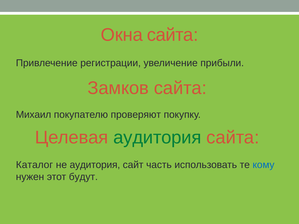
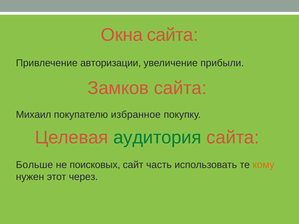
регистрации: регистрации -> авторизации
проверяют: проверяют -> избранное
Каталог: Каталог -> Больше
не аудитория: аудитория -> поисковых
кому colour: blue -> orange
будут: будут -> через
